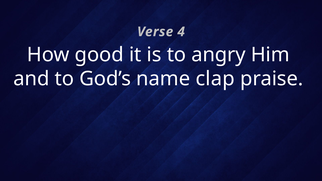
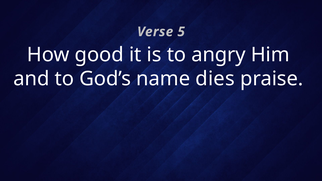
4: 4 -> 5
clap: clap -> dies
